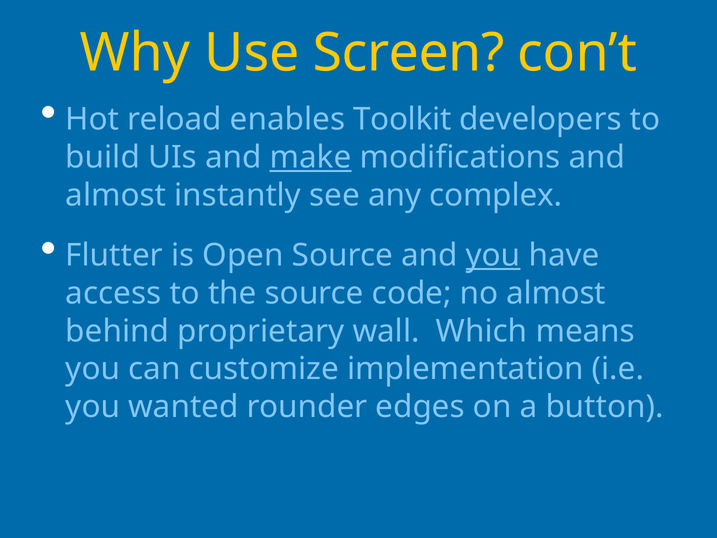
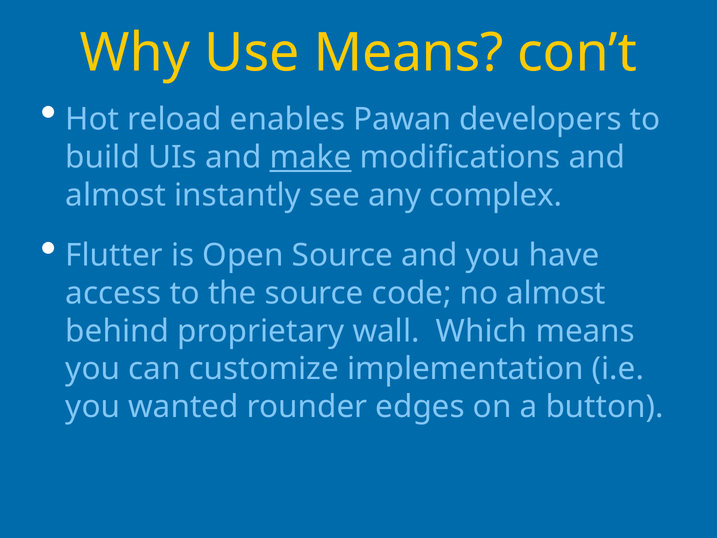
Use Screen: Screen -> Means
Toolkit: Toolkit -> Pawan
you at (493, 255) underline: present -> none
